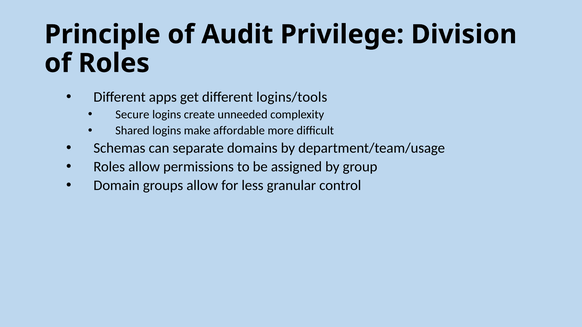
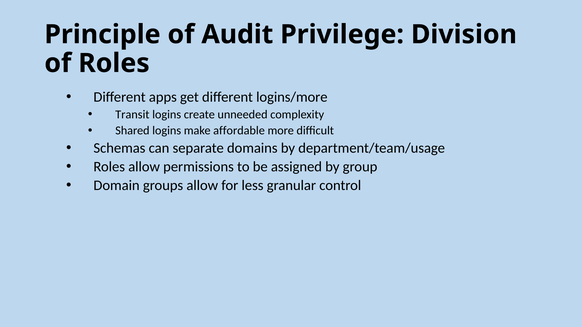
logins/tools: logins/tools -> logins/more
Secure: Secure -> Transit
